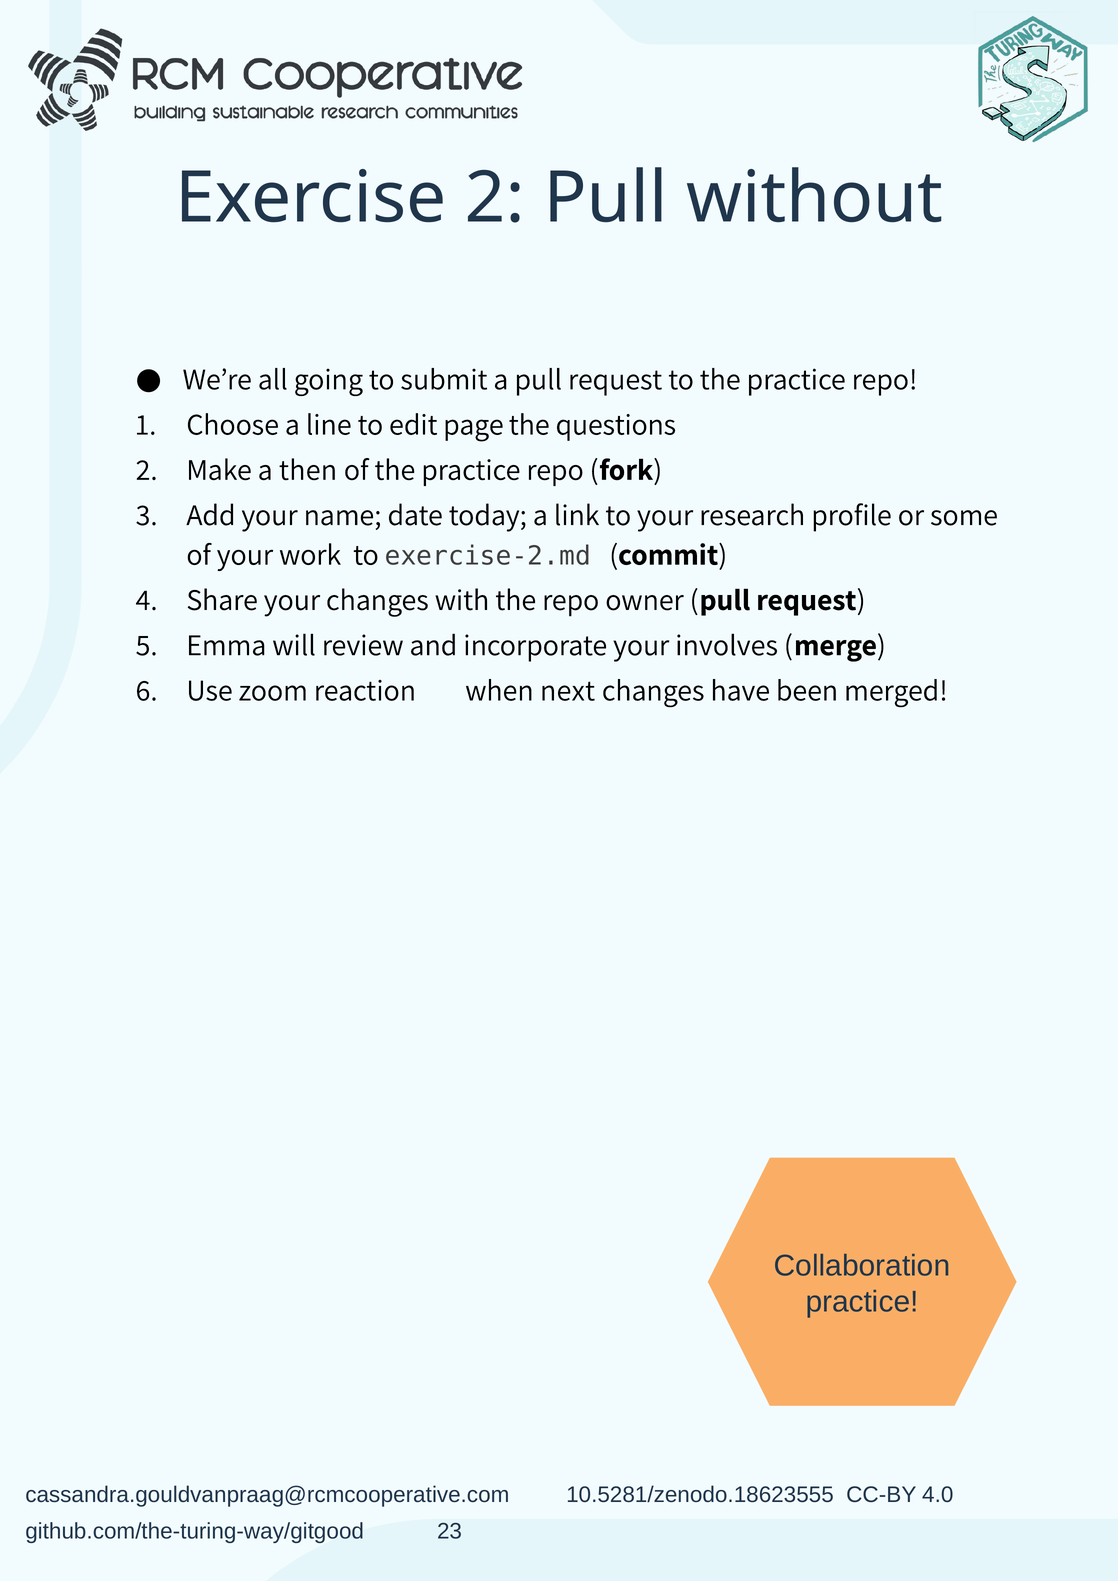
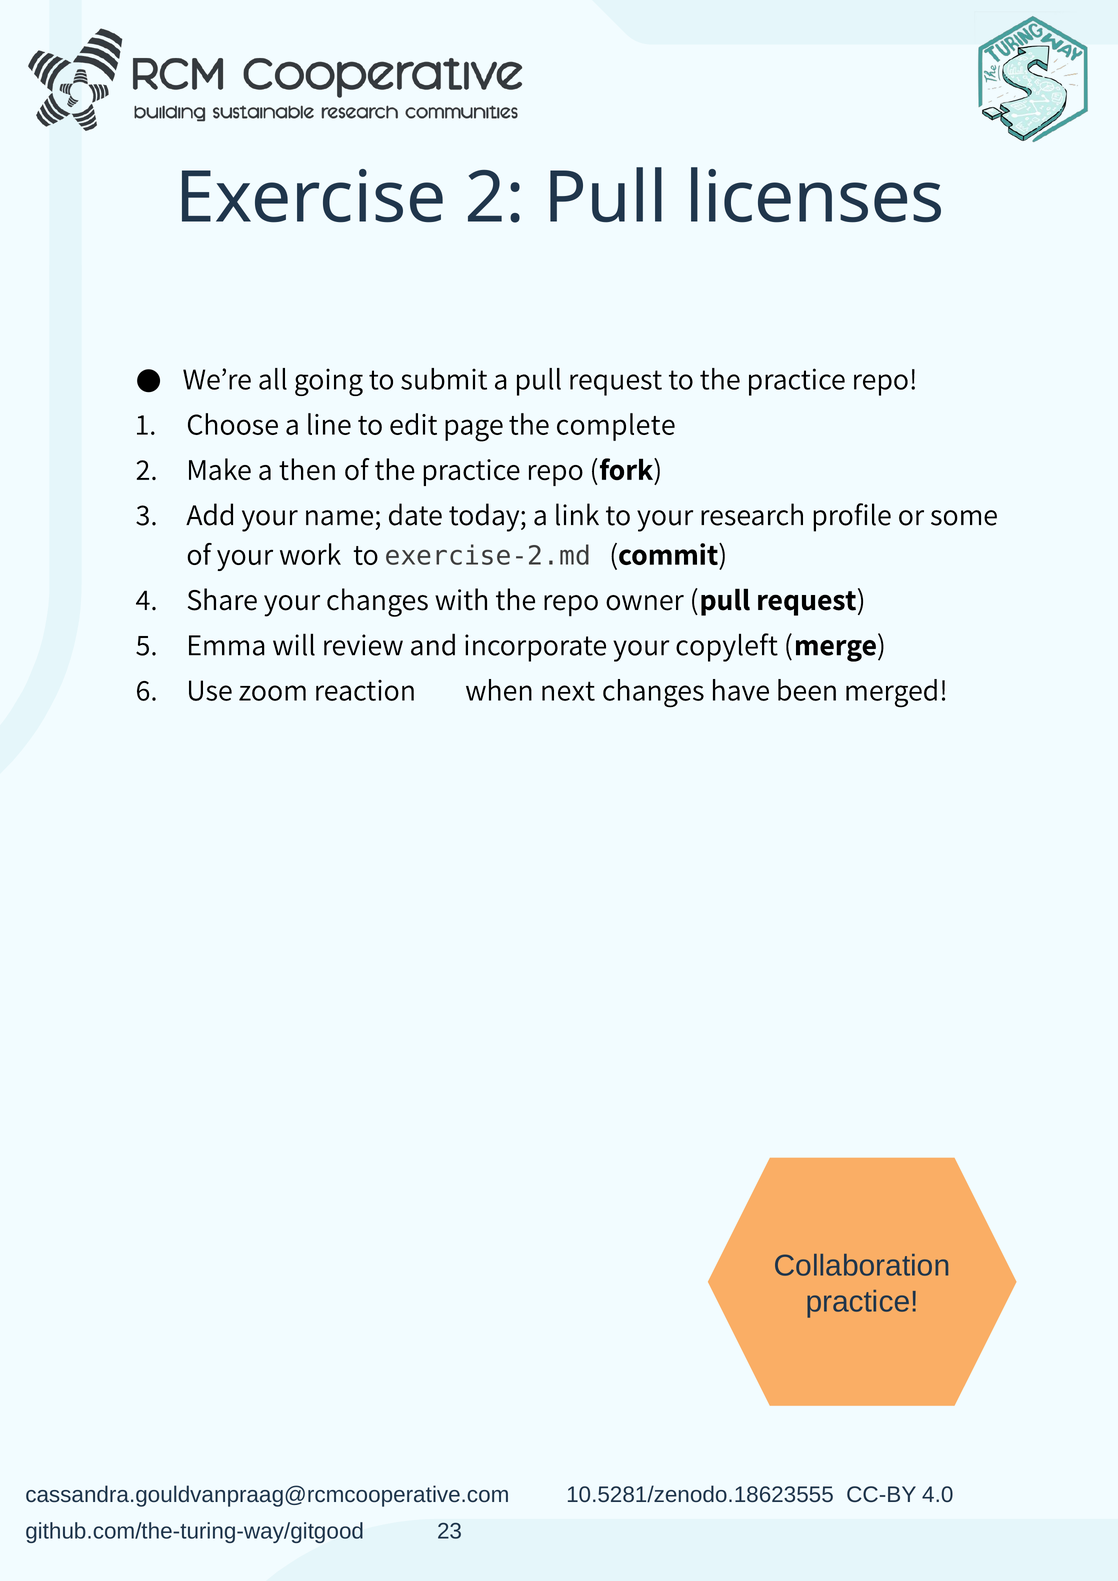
without: without -> licenses
questions: questions -> complete
involves: involves -> copyleft
